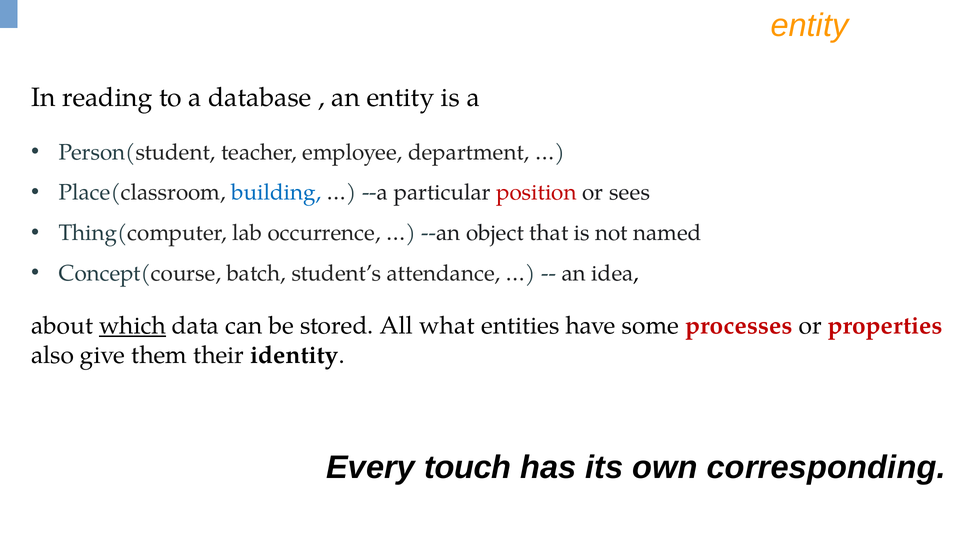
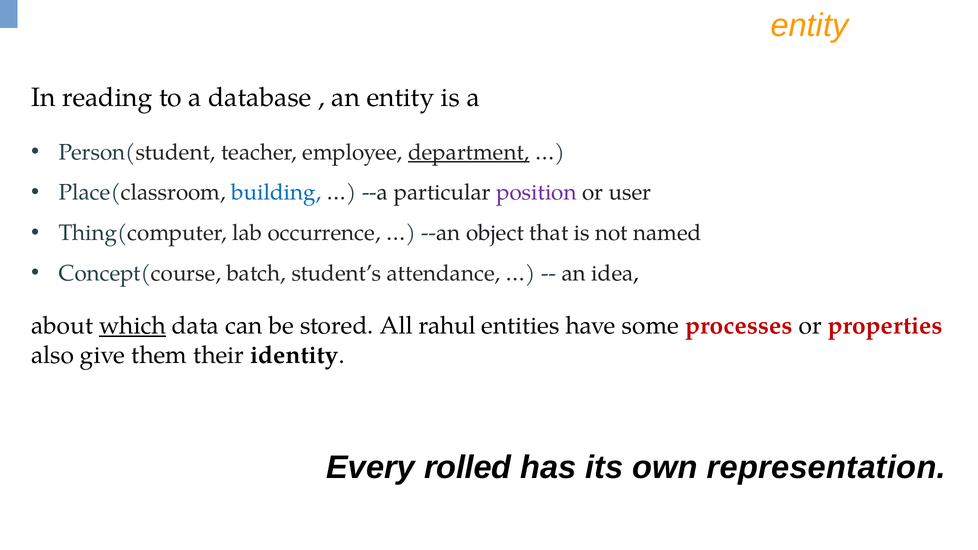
department underline: none -> present
position colour: red -> purple
sees: sees -> user
what: what -> rahul
touch: touch -> rolled
corresponding: corresponding -> representation
